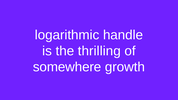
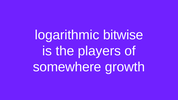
handle: handle -> bitwise
thrilling: thrilling -> players
